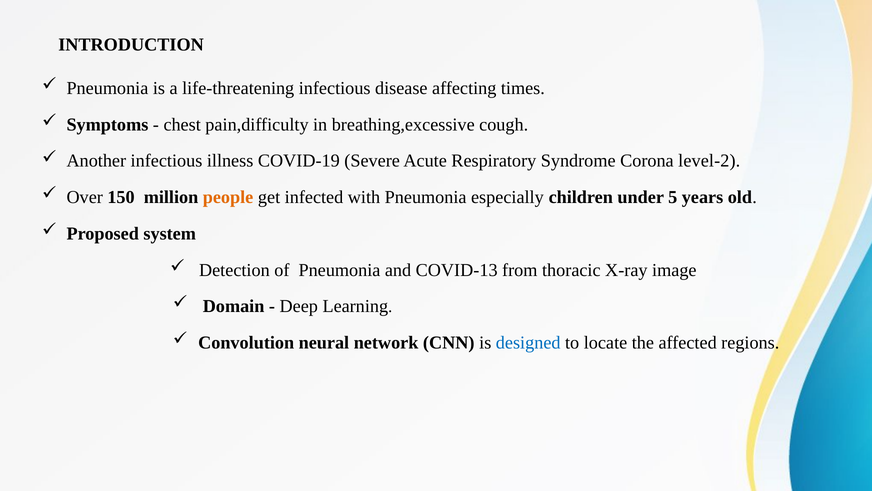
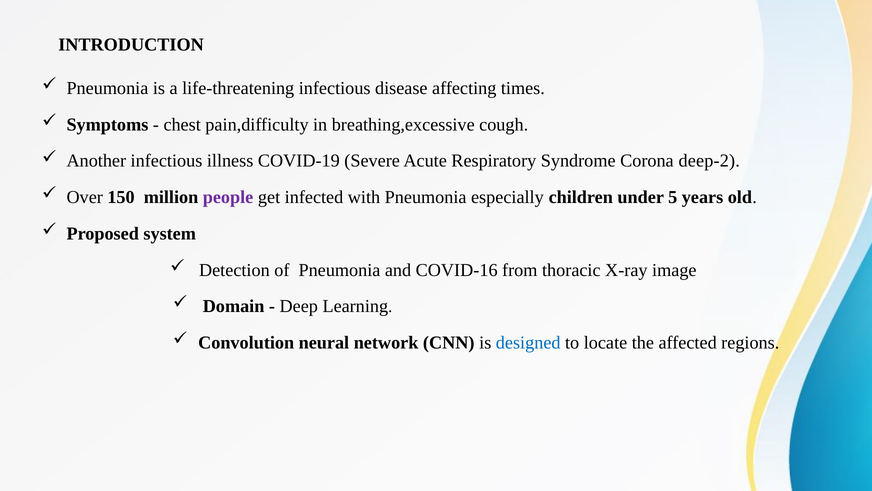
level-2: level-2 -> deep-2
people colour: orange -> purple
COVID-13: COVID-13 -> COVID-16
